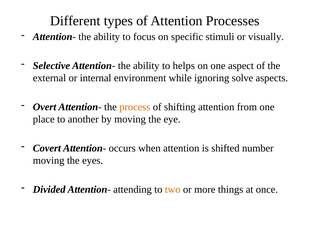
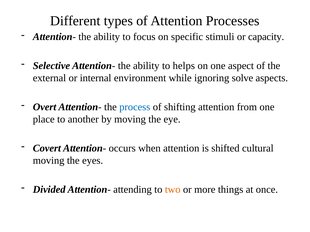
visually: visually -> capacity
process colour: orange -> blue
number: number -> cultural
